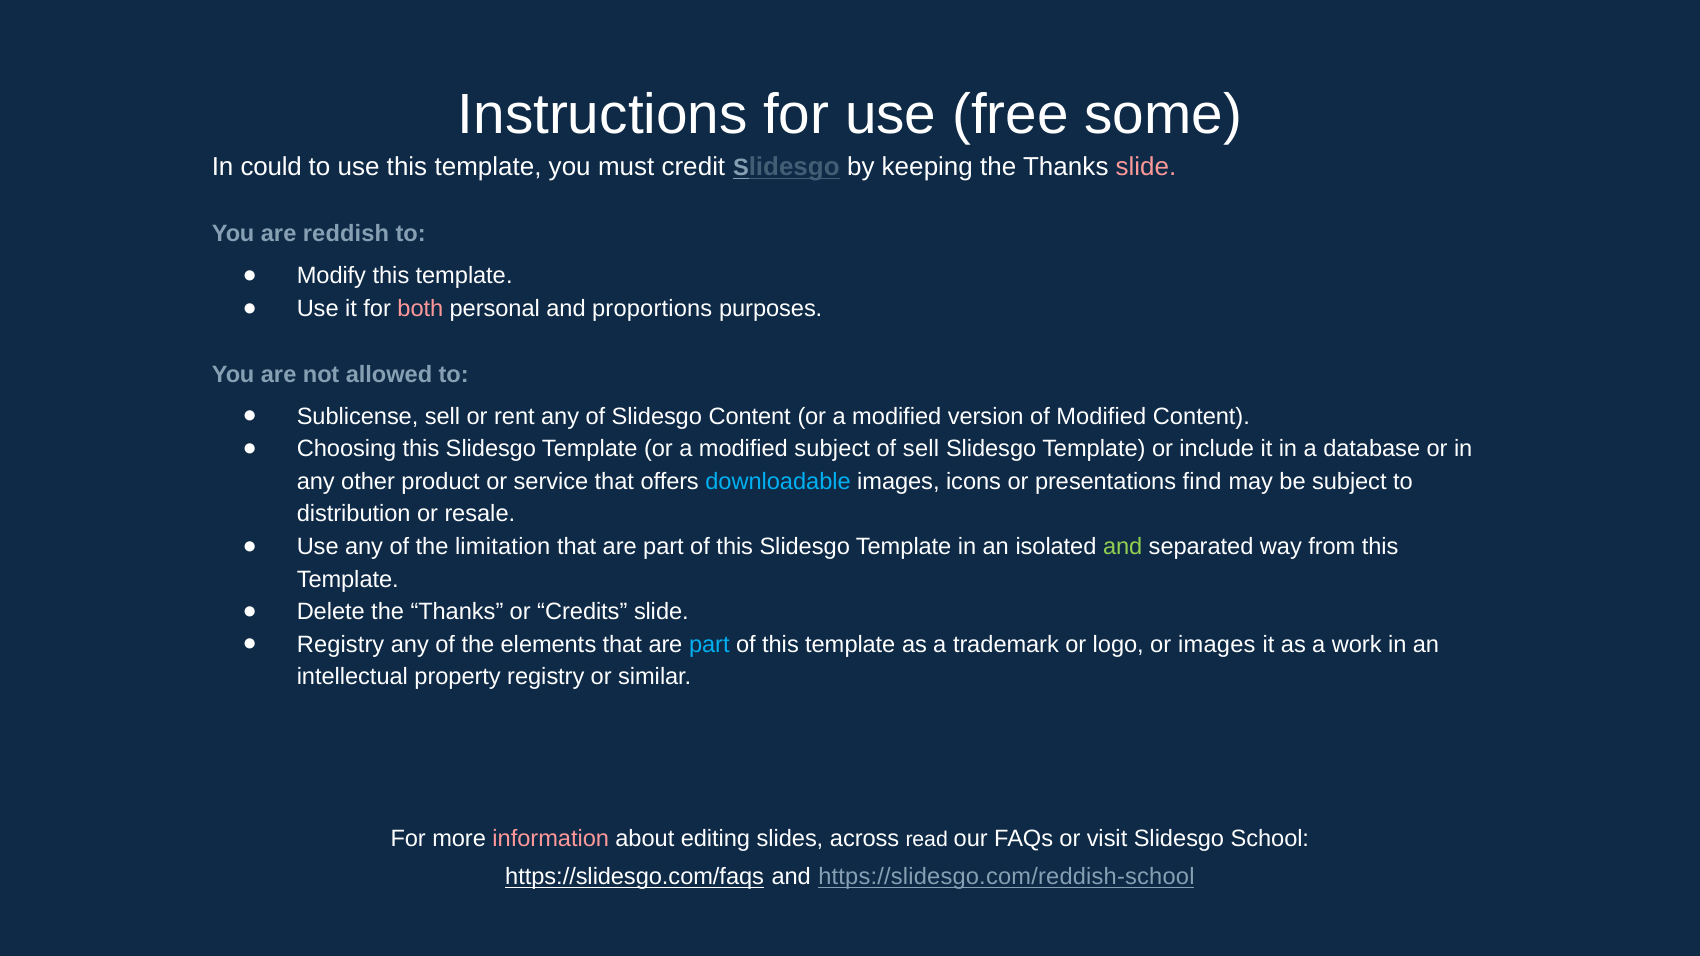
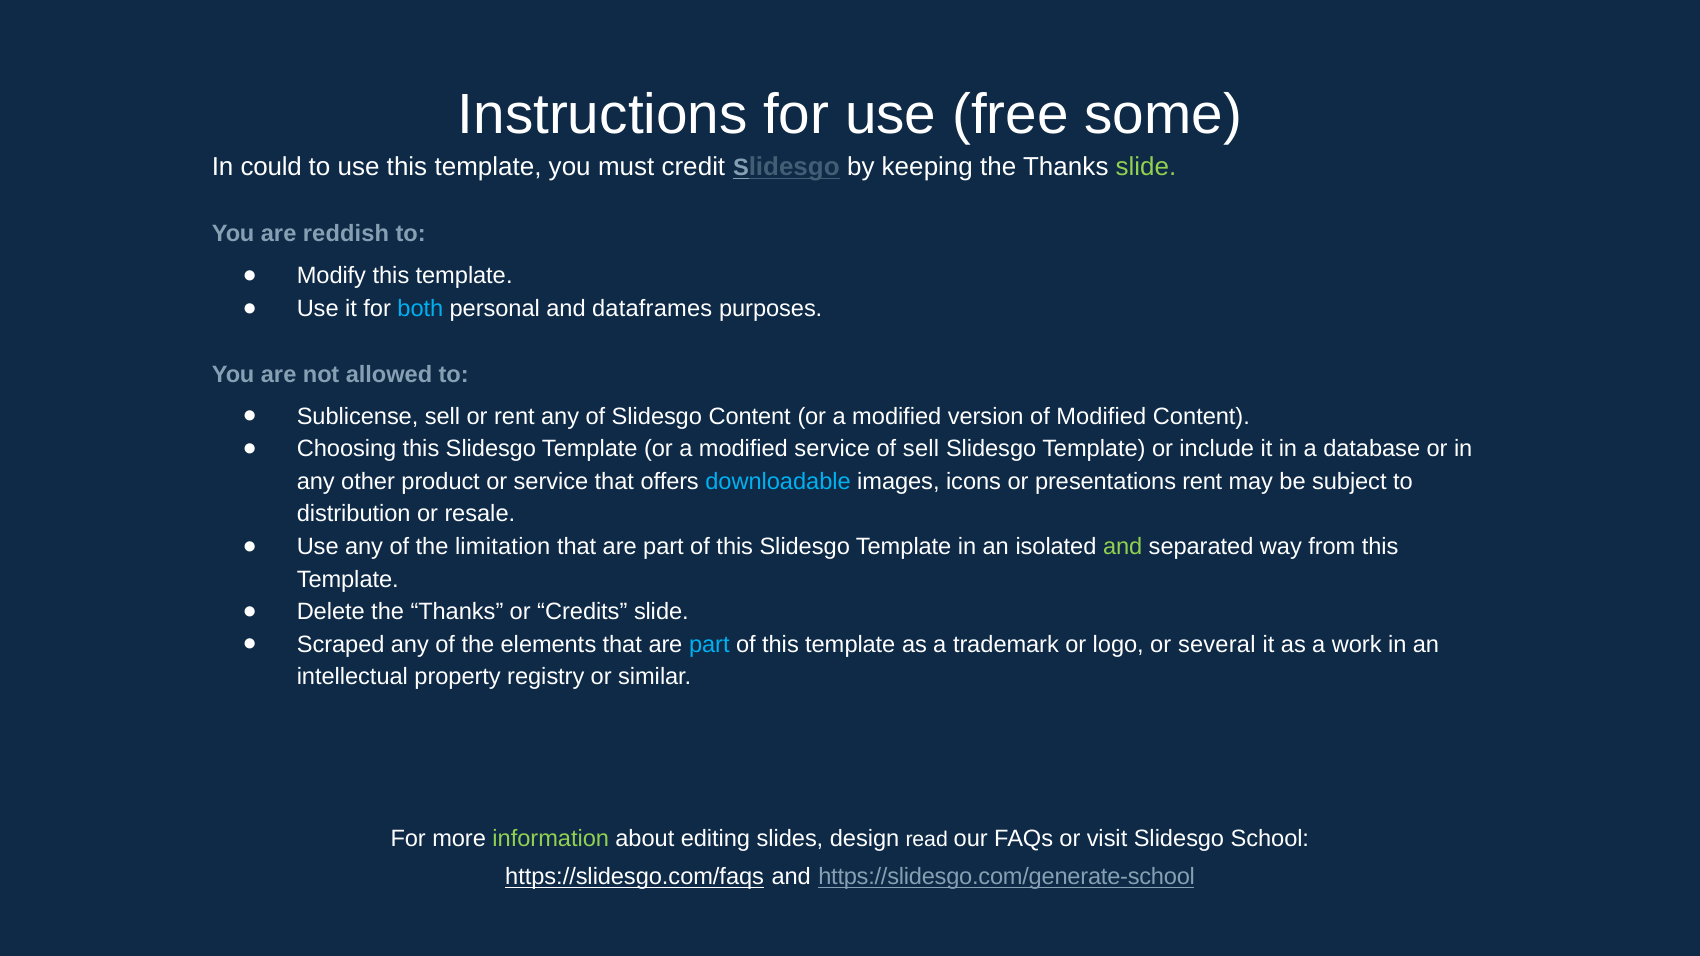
slide at (1146, 167) colour: pink -> light green
both colour: pink -> light blue
proportions: proportions -> dataframes
modified subject: subject -> service
presentations find: find -> rent
Registry at (341, 645): Registry -> Scraped
or images: images -> several
information colour: pink -> light green
across: across -> design
https://slidesgo.com/reddish-school: https://slidesgo.com/reddish-school -> https://slidesgo.com/generate-school
